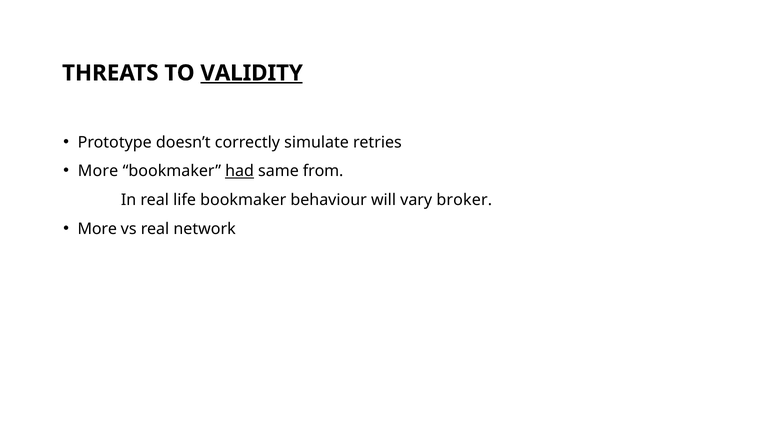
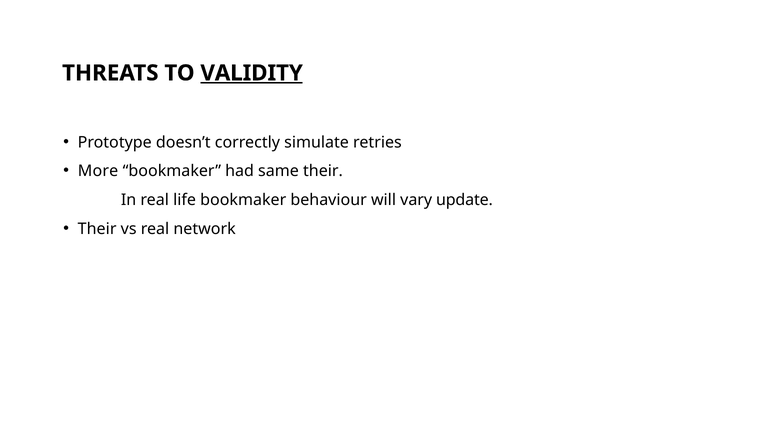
had underline: present -> none
same from: from -> their
broker: broker -> update
More at (97, 229): More -> Their
